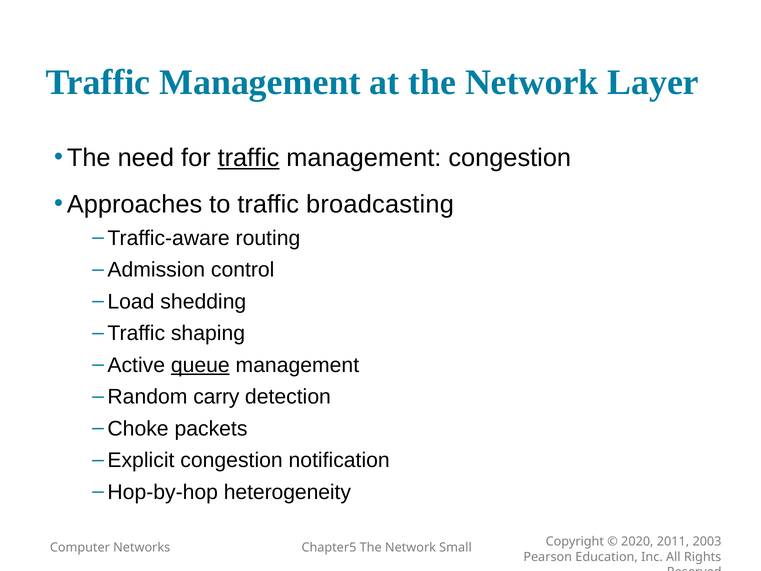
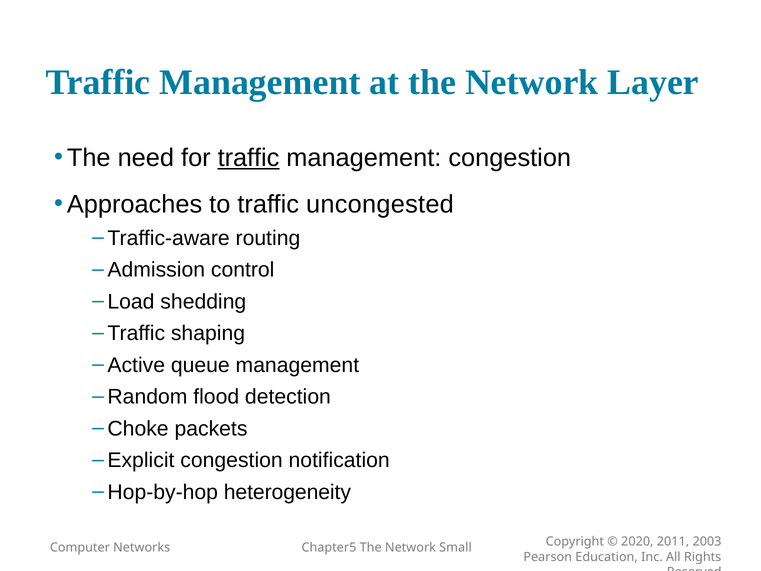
broadcasting: broadcasting -> uncongested
queue underline: present -> none
carry: carry -> flood
